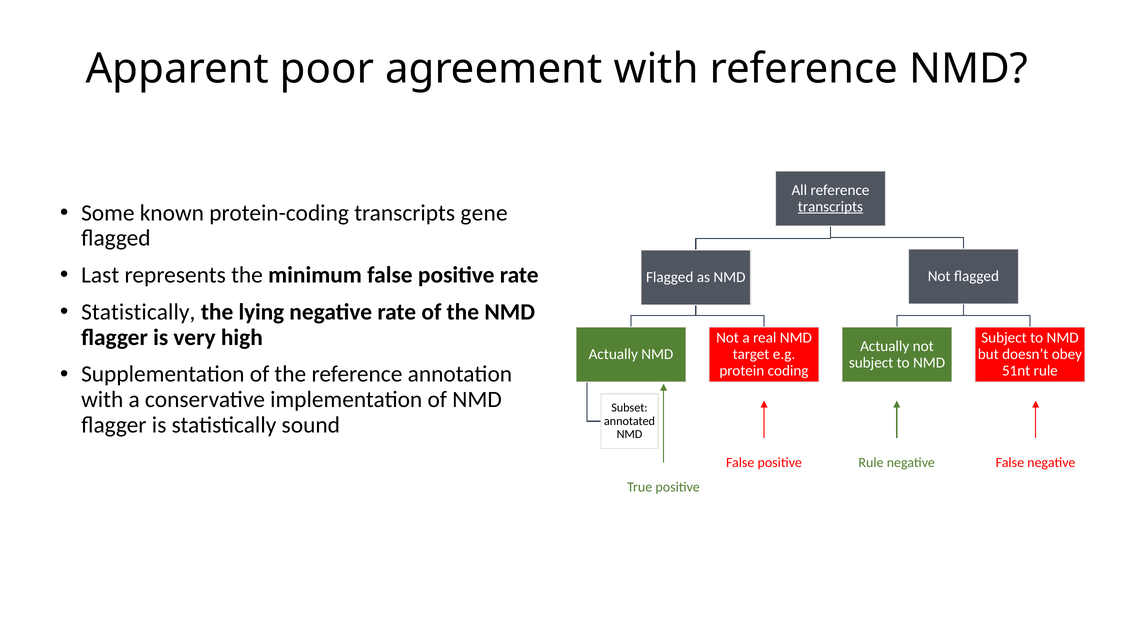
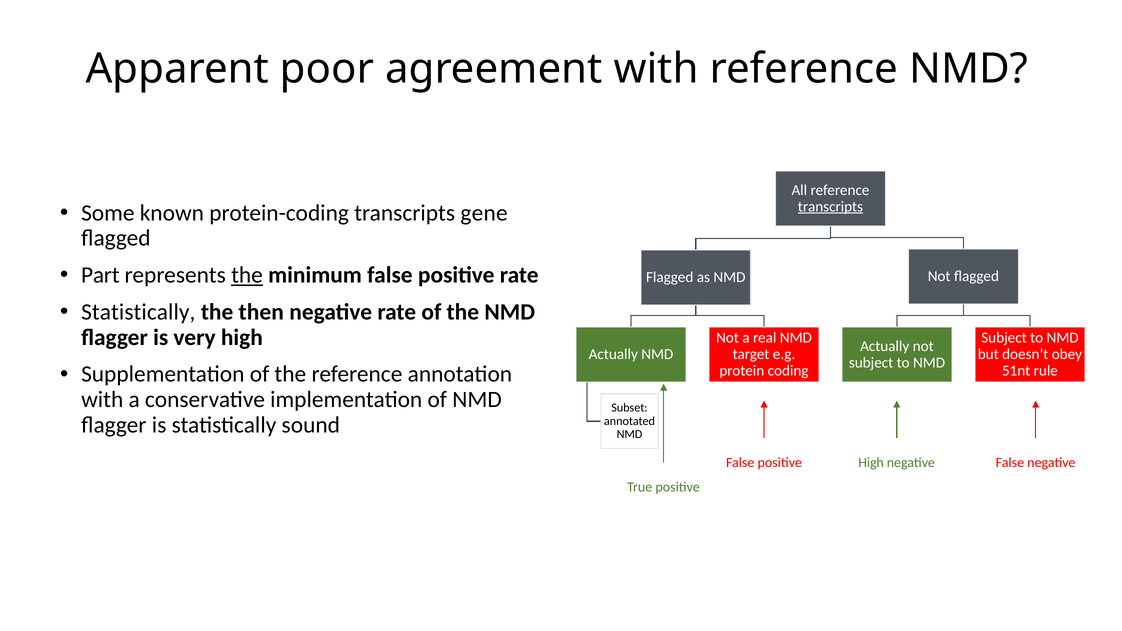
Last: Last -> Part
the at (247, 275) underline: none -> present
lying: lying -> then
positive Rule: Rule -> High
